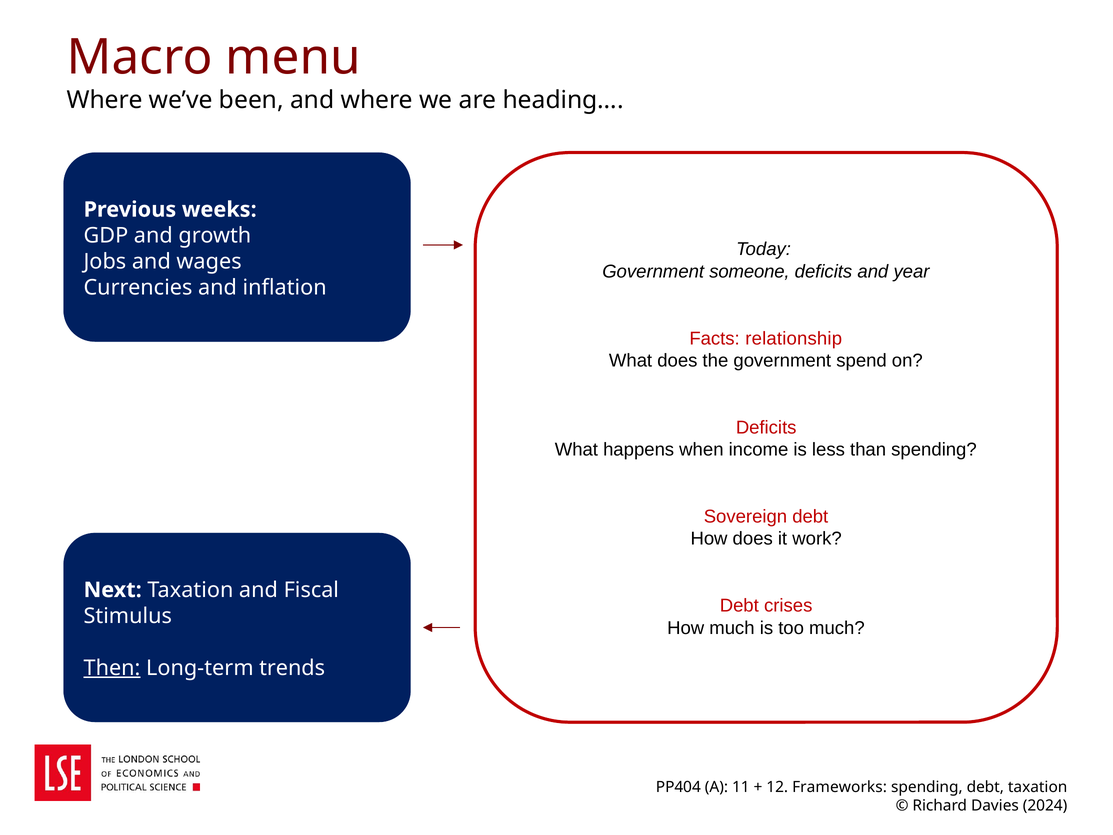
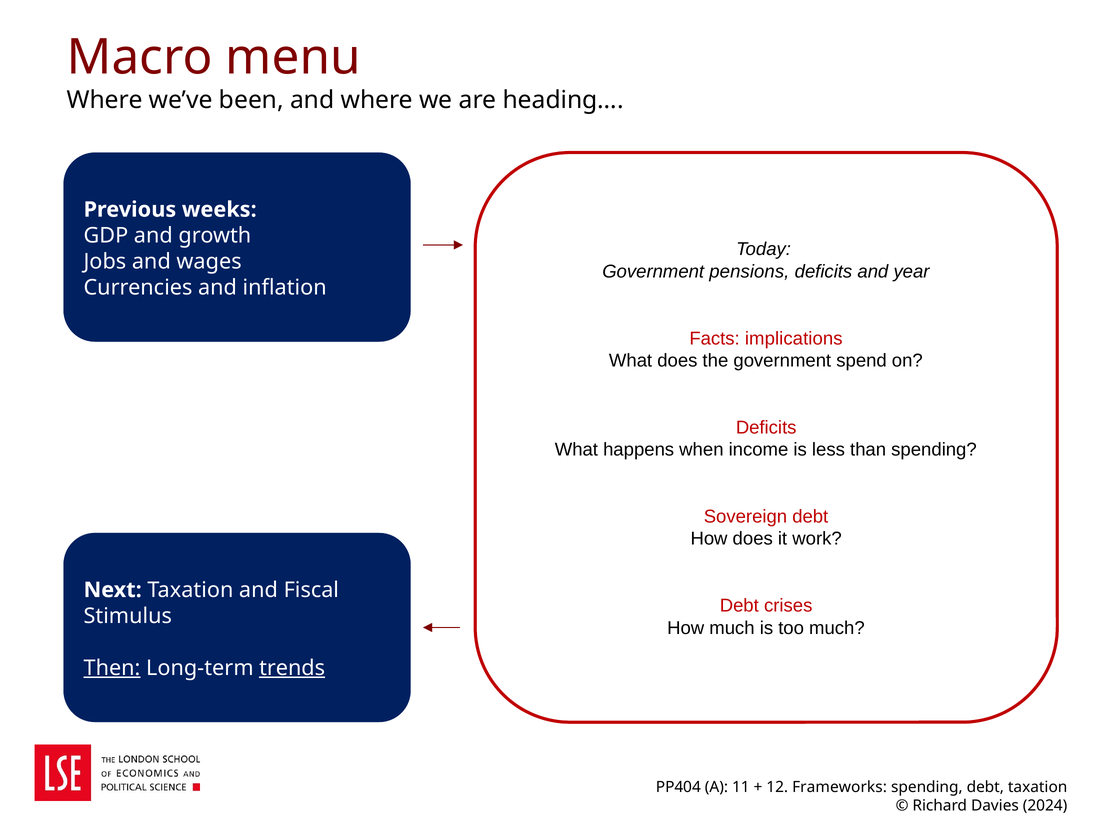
someone: someone -> pensions
relationship: relationship -> implications
trends underline: none -> present
